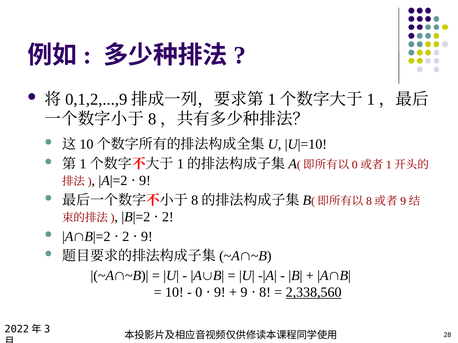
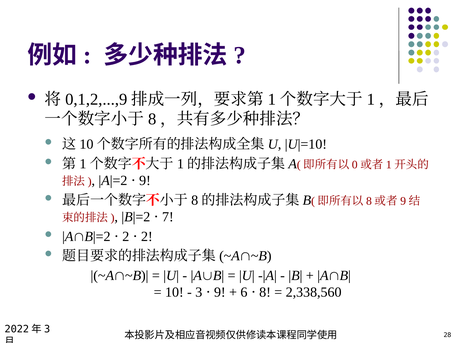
2 at (168, 217): 2 -> 7
2 9: 9 -> 2
0: 0 -> 3
9 at (244, 293): 9 -> 6
2,338,560 underline: present -> none
